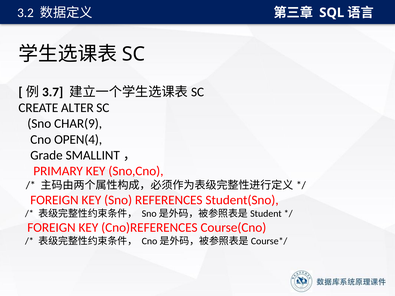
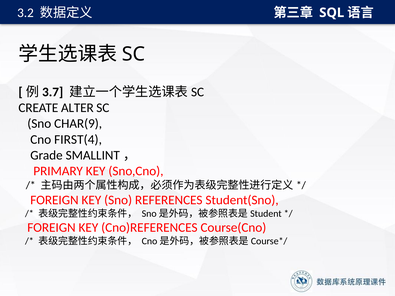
OPEN(4: OPEN(4 -> FIRST(4
